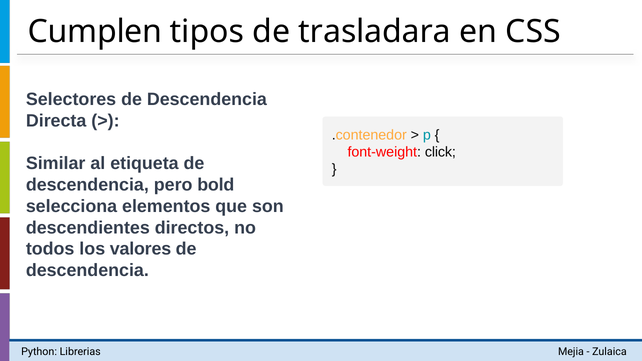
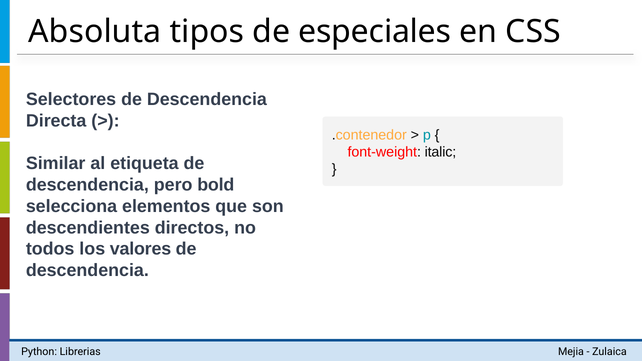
Cumplen: Cumplen -> Absoluta
trasladara: trasladara -> especiales
click: click -> italic
